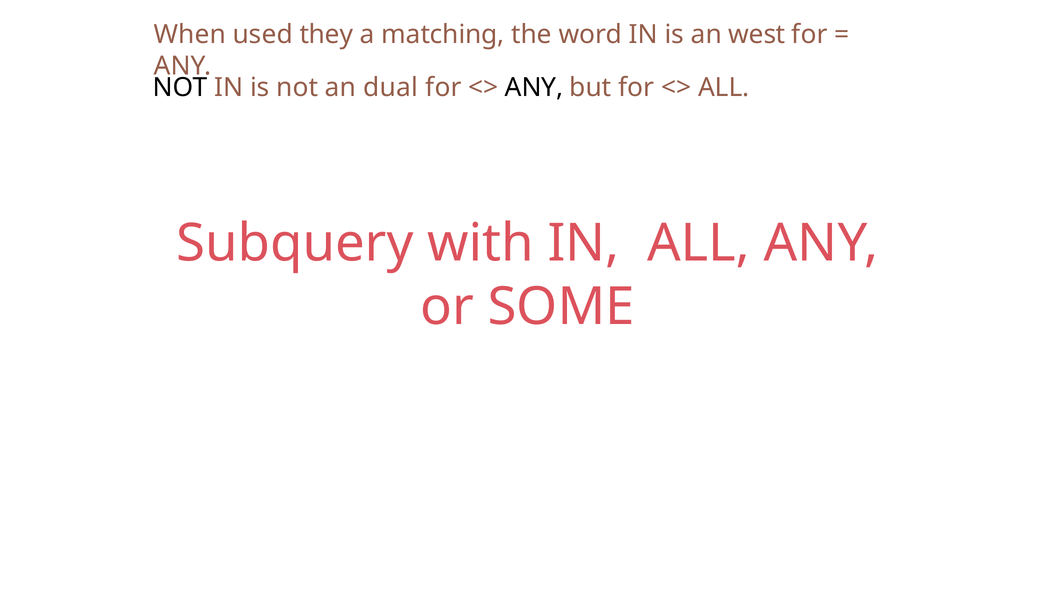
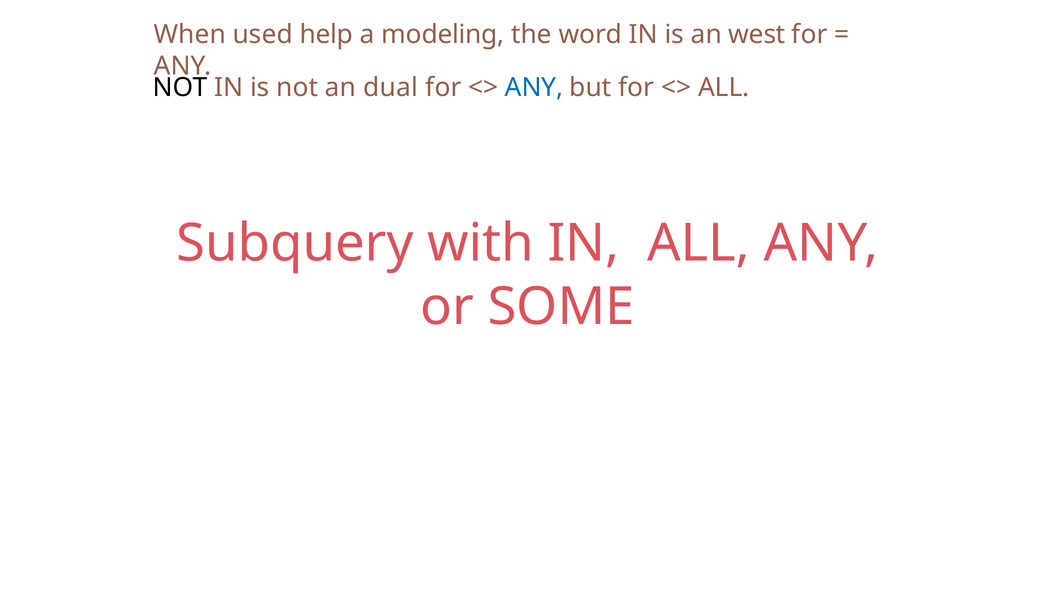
they: they -> help
matching: matching -> modeling
ANY at (534, 87) colour: black -> blue
